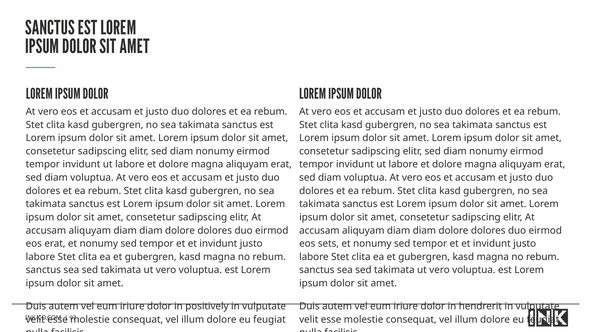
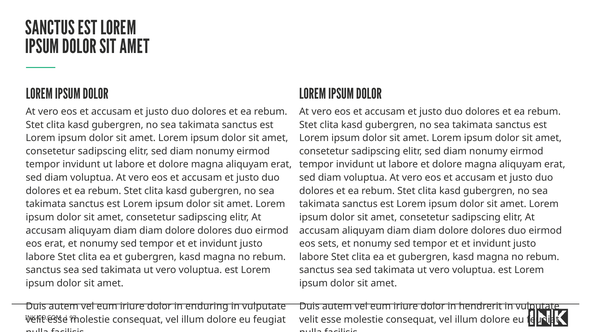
positively: positively -> enduring
